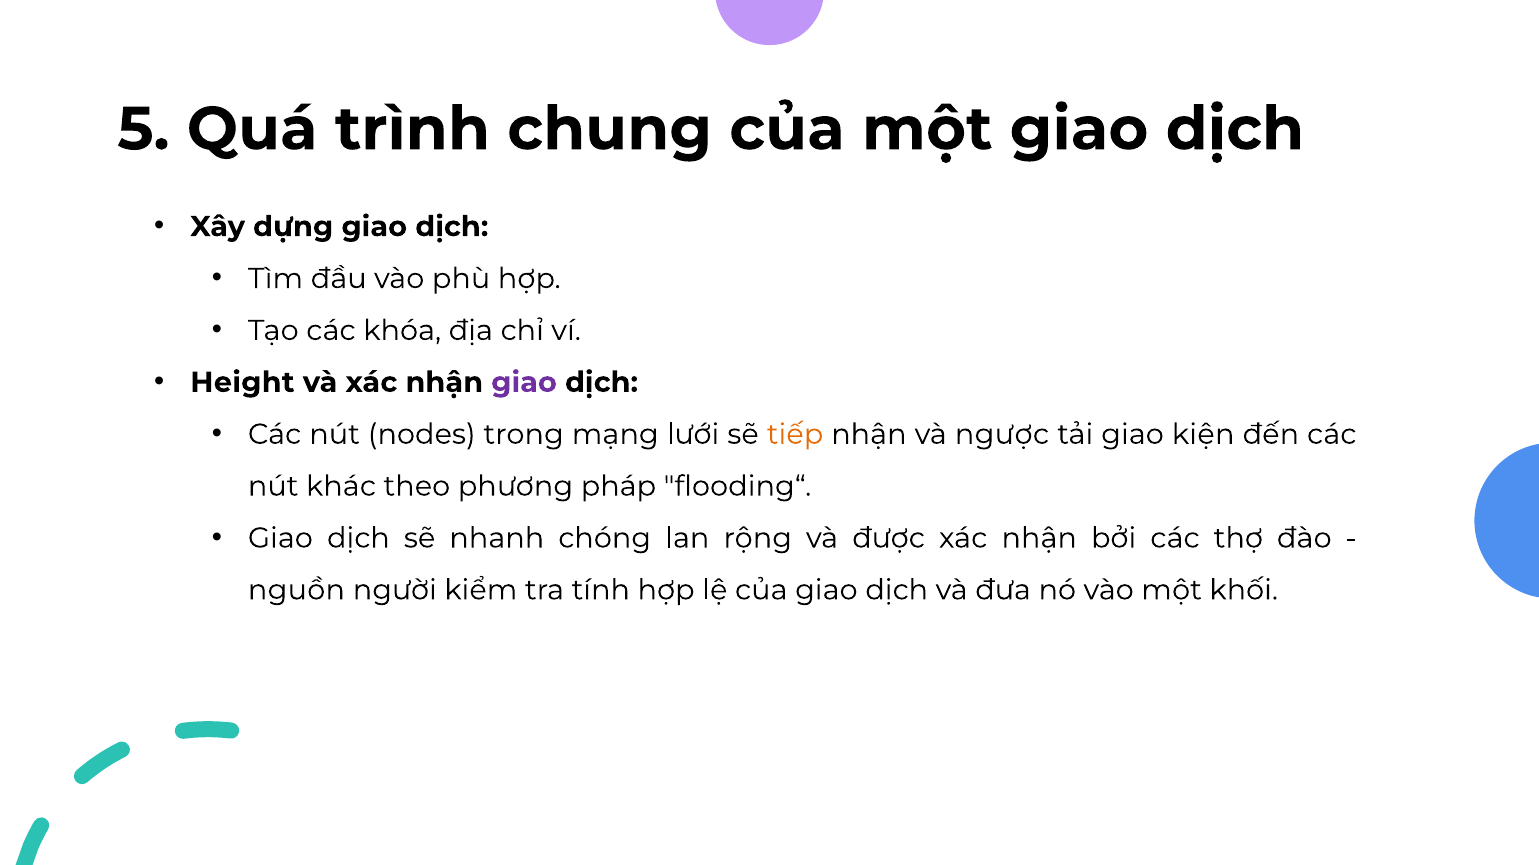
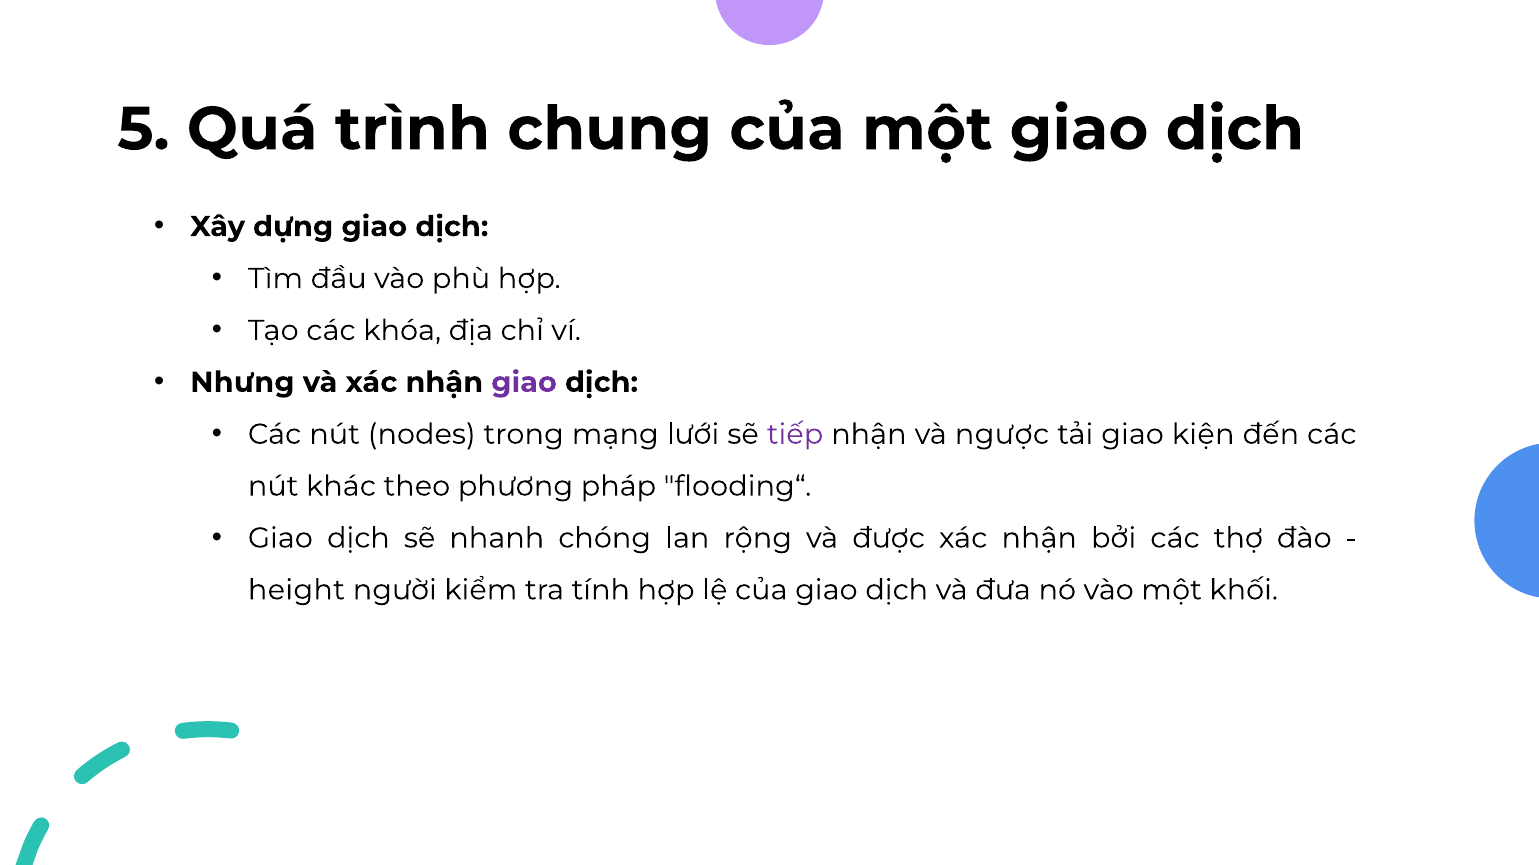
Height: Height -> Nhưng
tiếp colour: orange -> purple
nguồn: nguồn -> height
